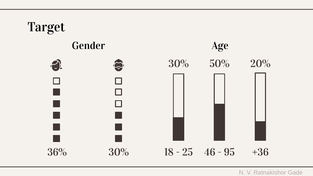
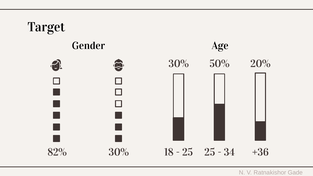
36%: 36% -> 82%
25 46: 46 -> 25
95: 95 -> 34
